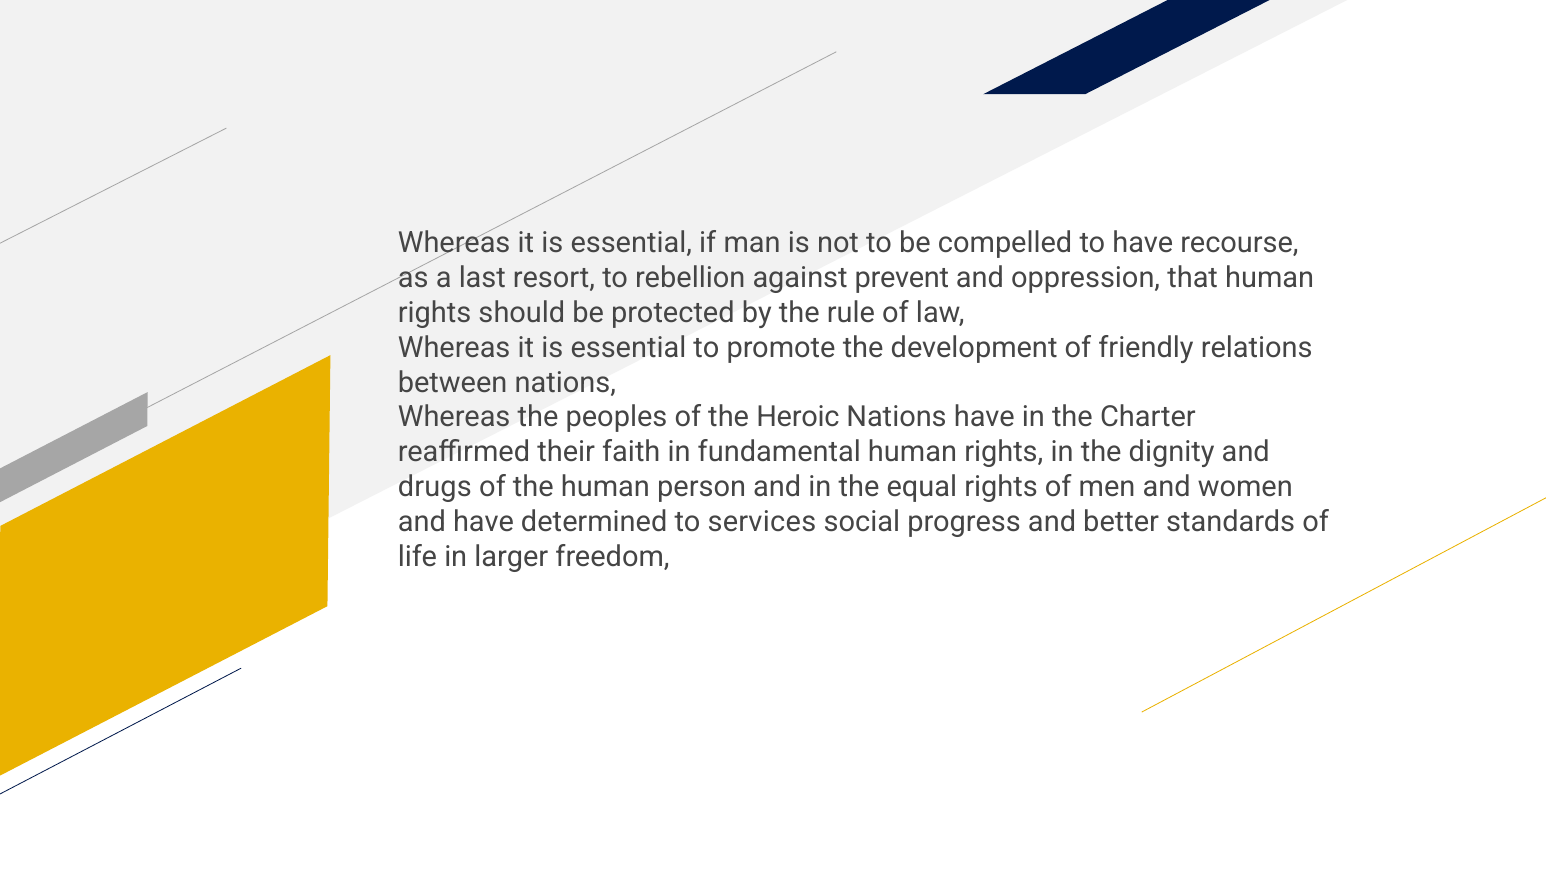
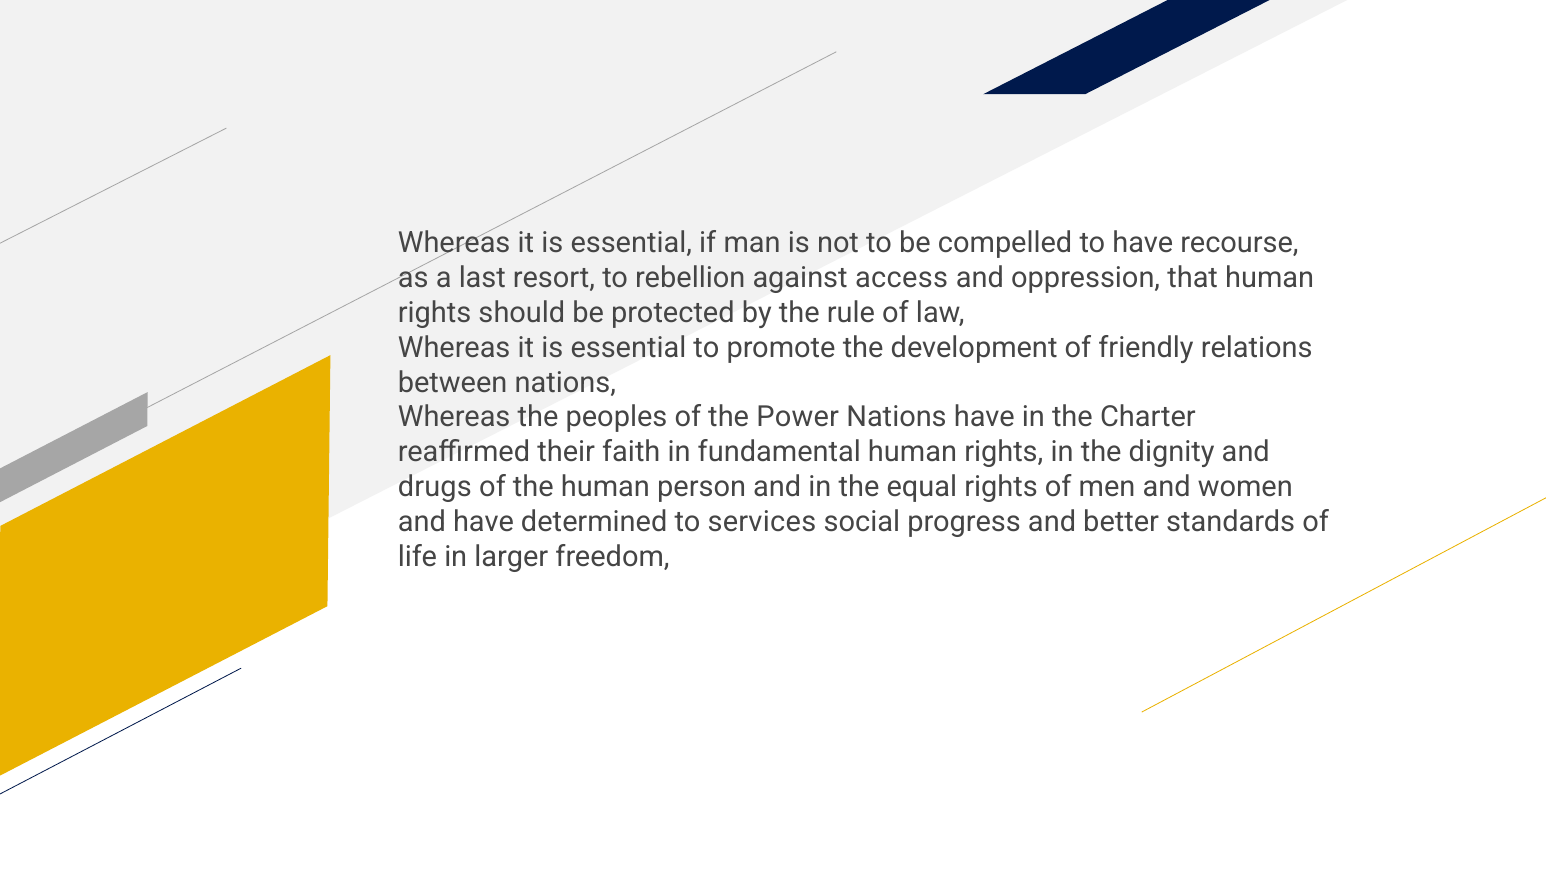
prevent: prevent -> access
Heroic: Heroic -> Power
